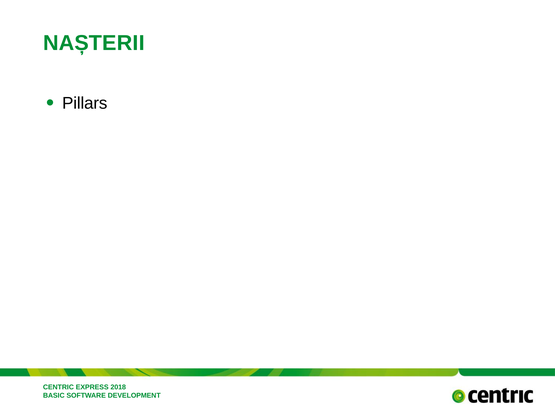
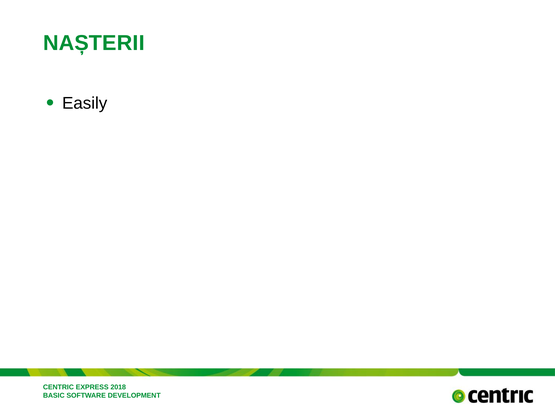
Pillars: Pillars -> Easily
